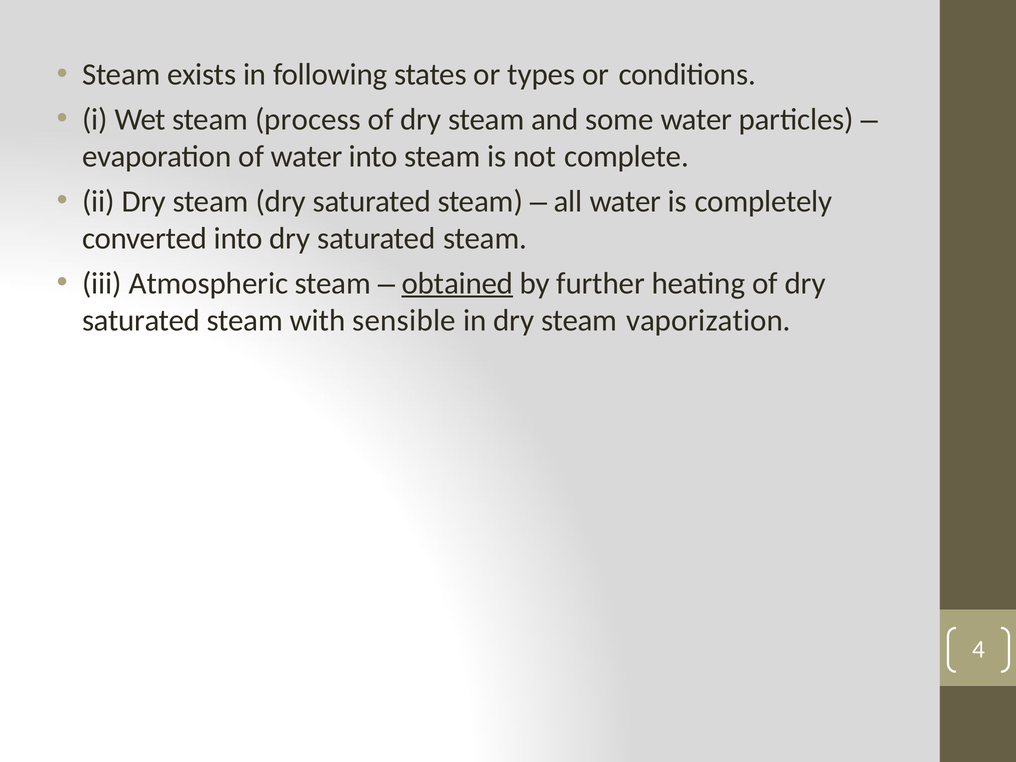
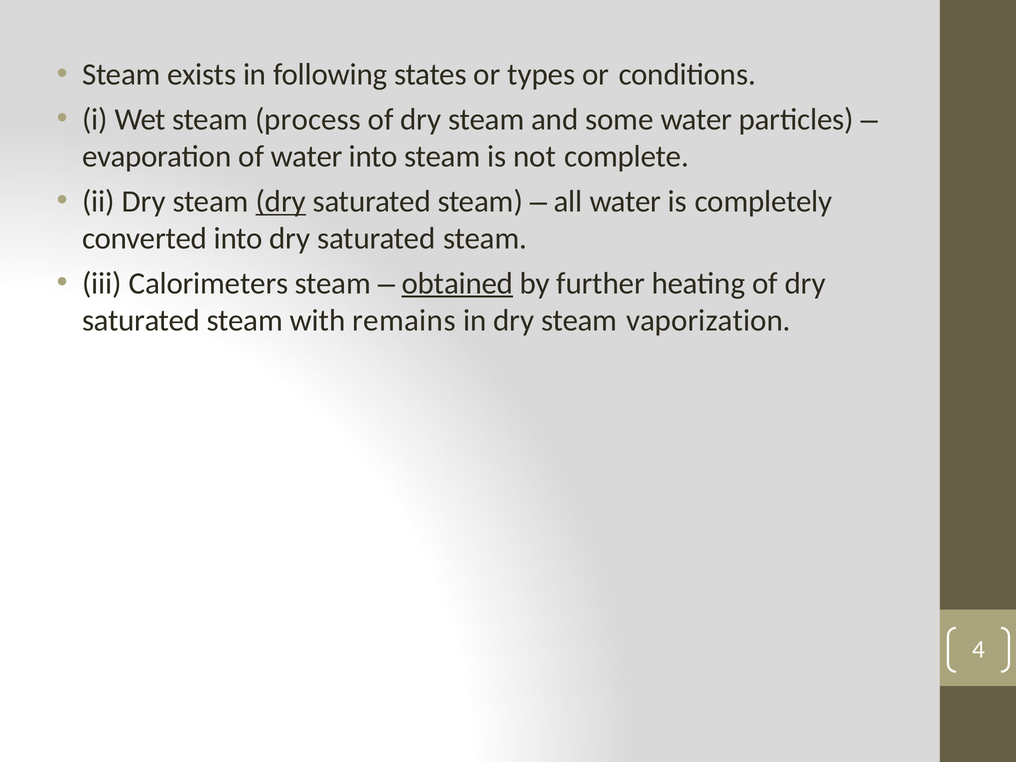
dry at (281, 201) underline: none -> present
Atmospheric: Atmospheric -> Calorimeters
sensible: sensible -> remains
